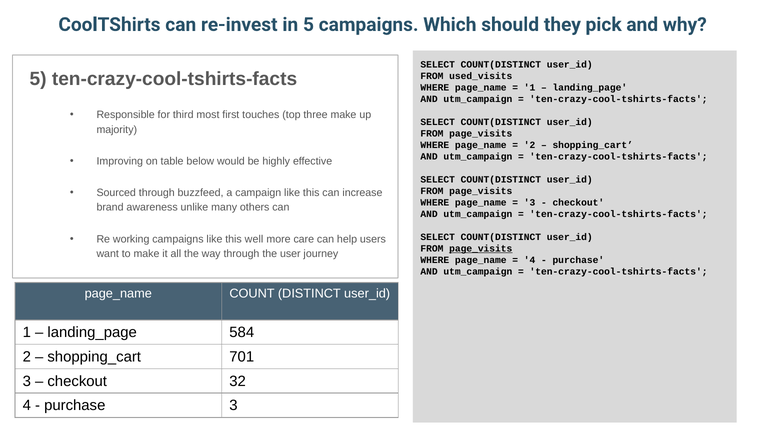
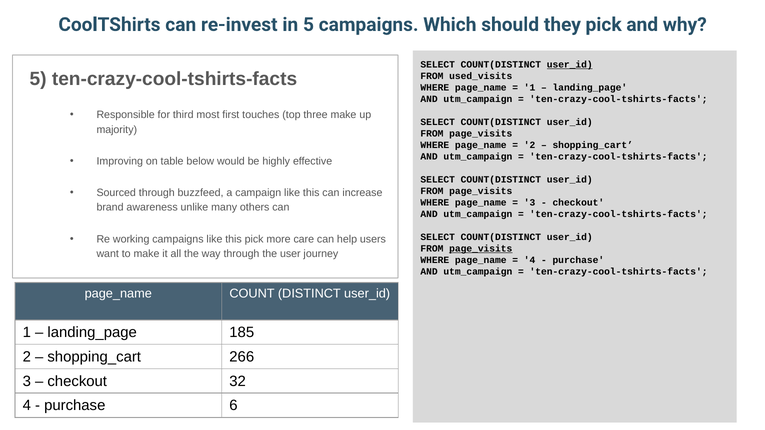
user_id at (570, 65) underline: none -> present
this well: well -> pick
584: 584 -> 185
701: 701 -> 266
purchase 3: 3 -> 6
